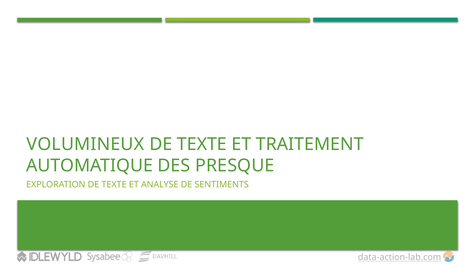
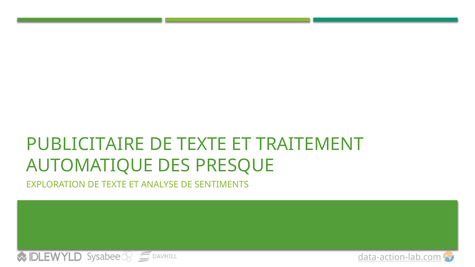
VOLUMINEUX: VOLUMINEUX -> PUBLICITAIRE
